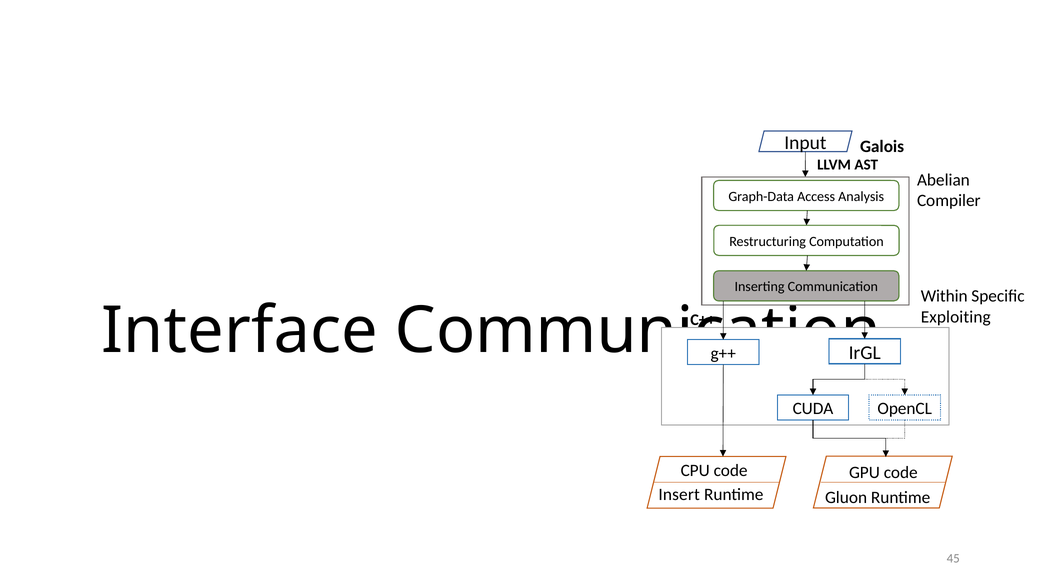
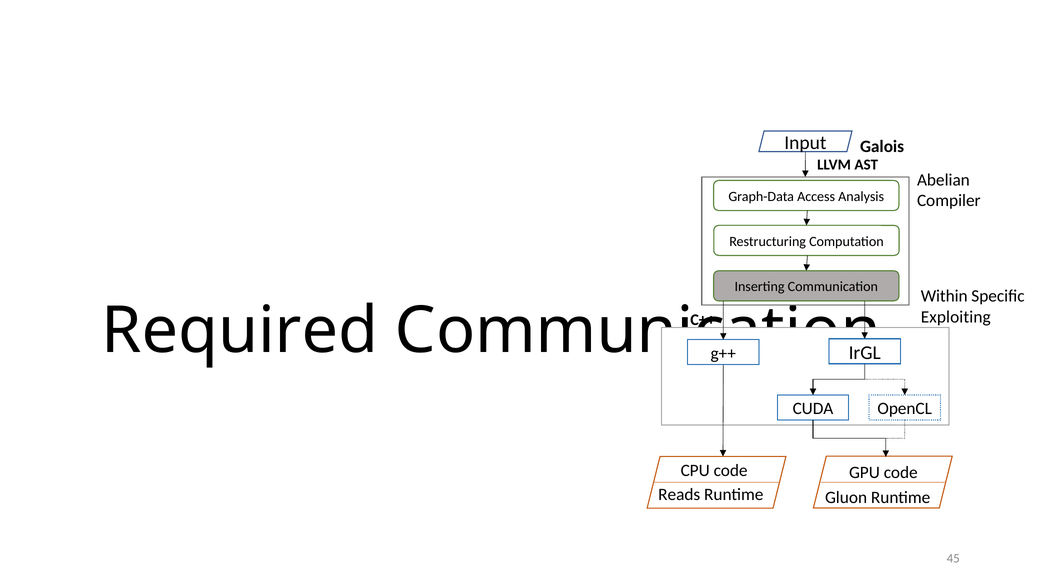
Interface: Interface -> Required
Insert: Insert -> Reads
